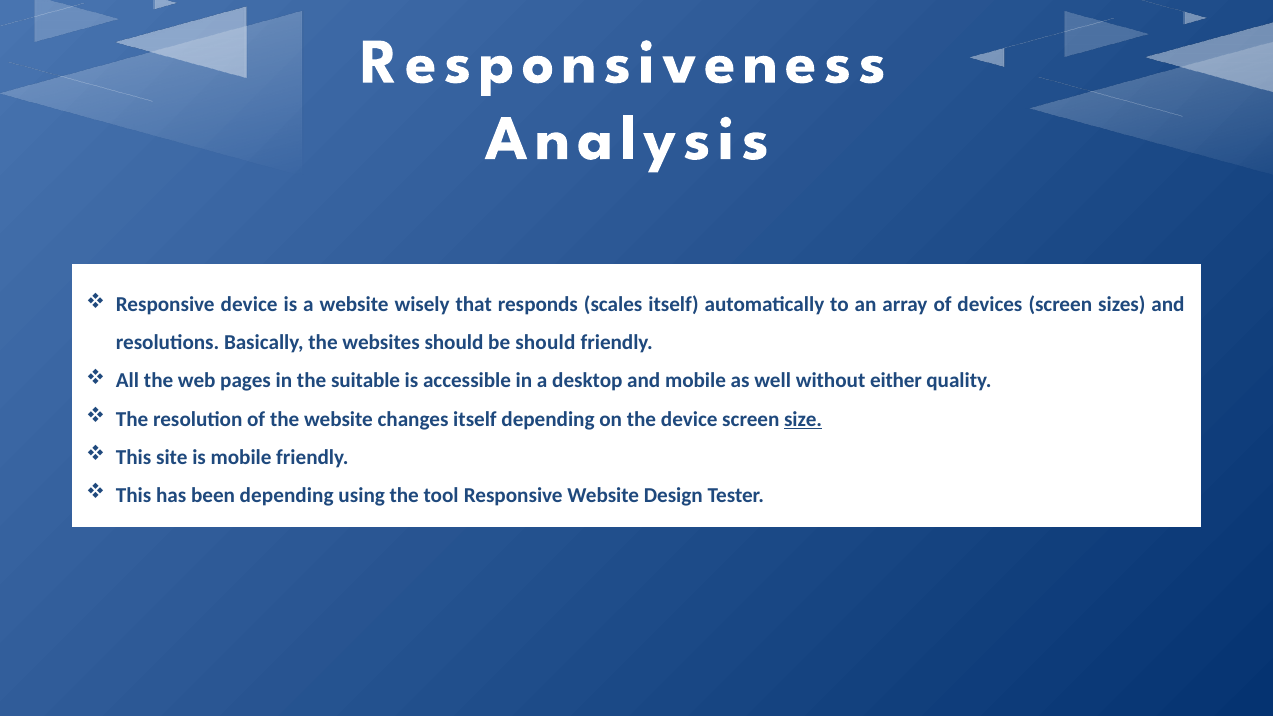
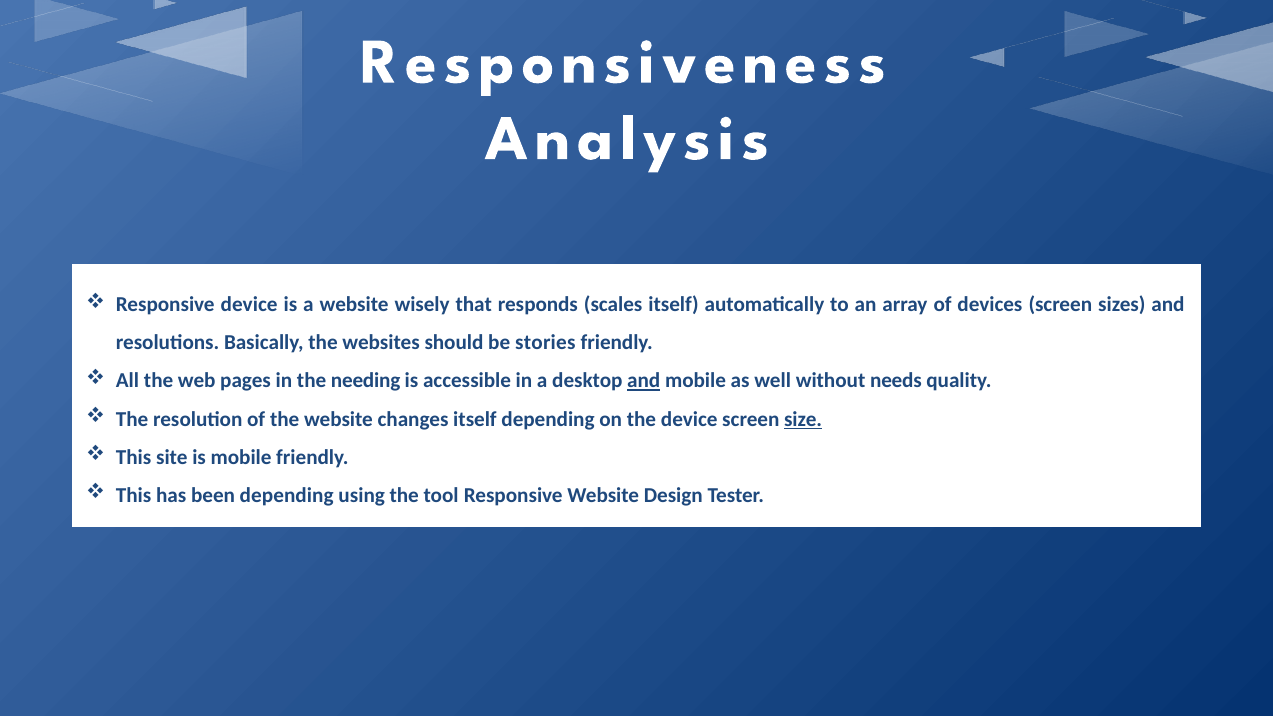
be should: should -> stories
suitable: suitable -> needing
and at (644, 381) underline: none -> present
either: either -> needs
